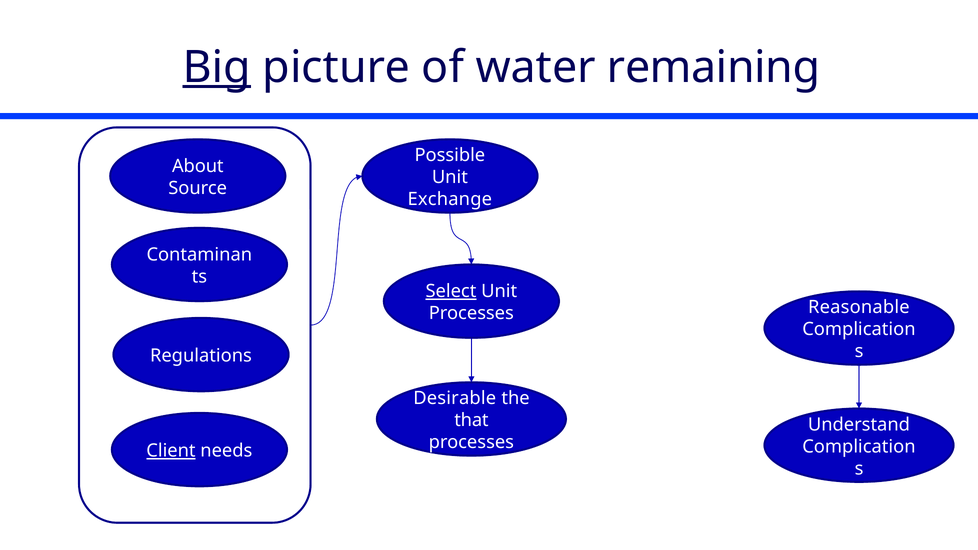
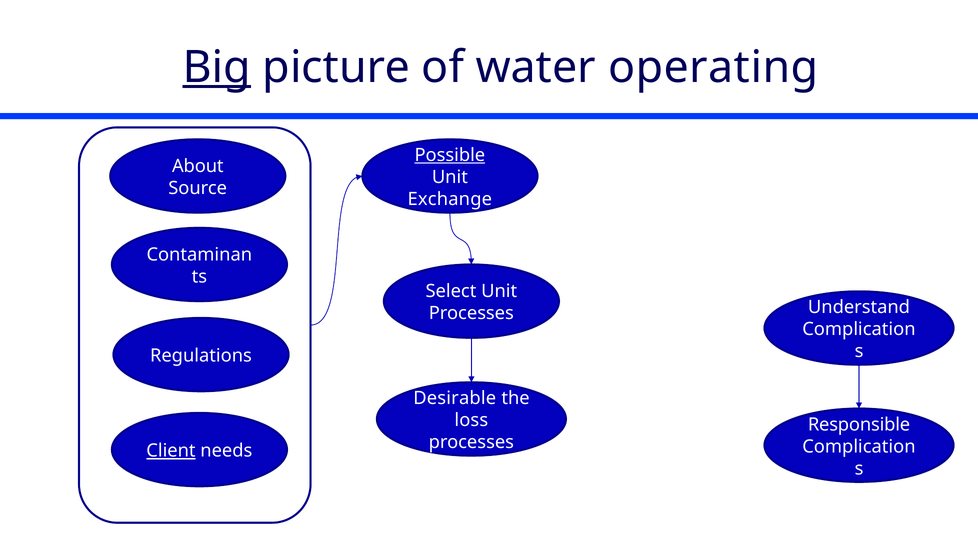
remaining: remaining -> operating
Possible underline: none -> present
Select underline: present -> none
Reasonable: Reasonable -> Understand
that: that -> loss
Understand: Understand -> Responsible
